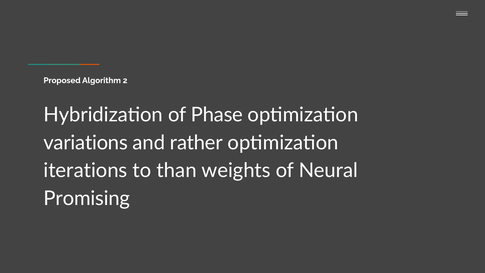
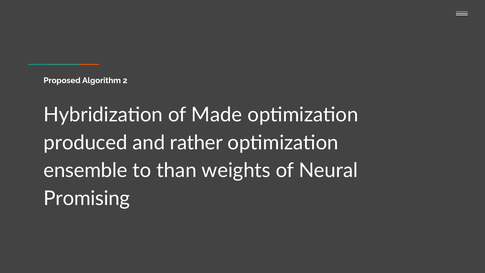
Phase: Phase -> Made
variations: variations -> produced
iterations: iterations -> ensemble
